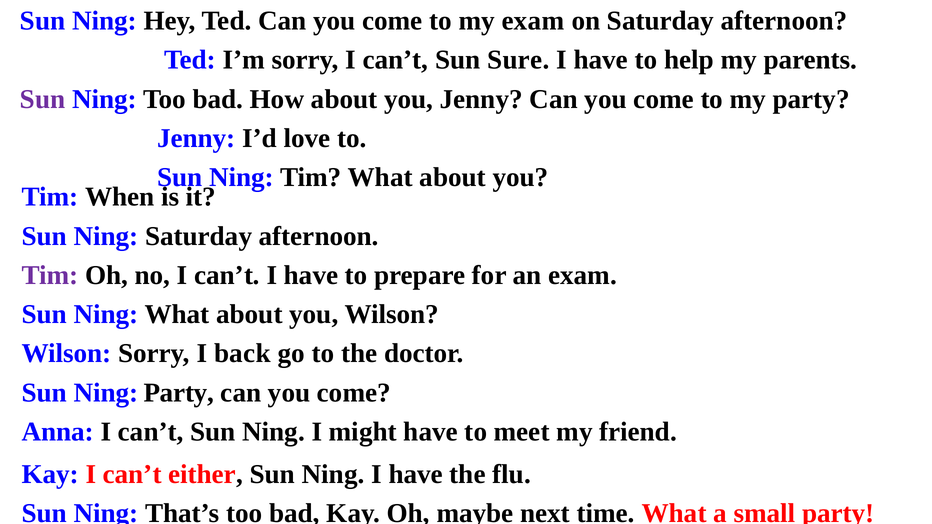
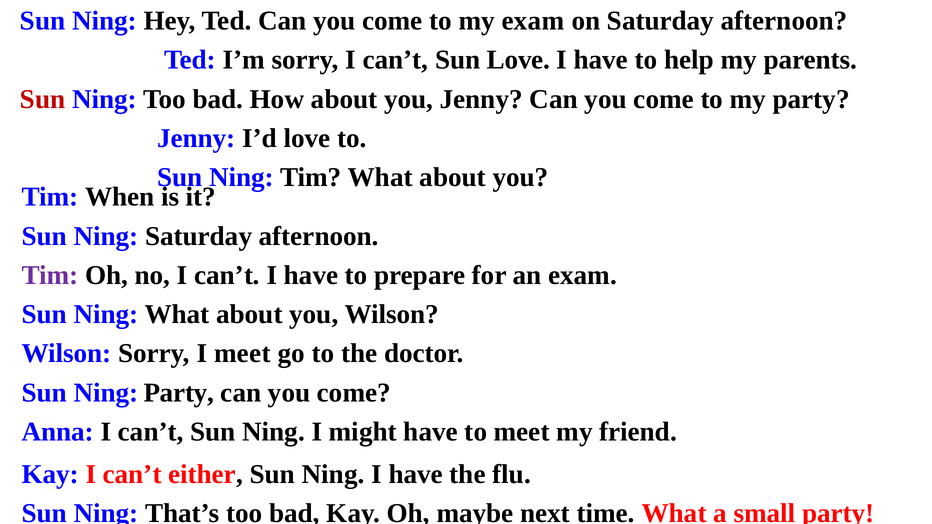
Sun Sure: Sure -> Love
Sun at (43, 99) colour: purple -> red
I back: back -> meet
